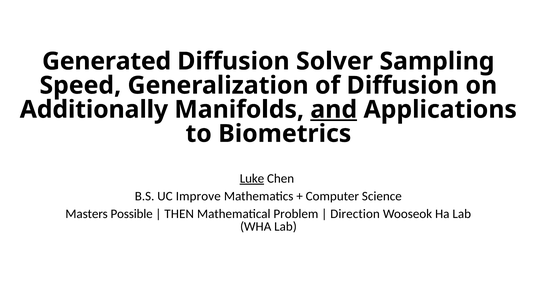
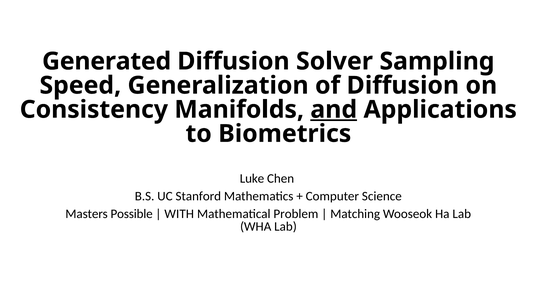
Additionally: Additionally -> Consistency
Luke underline: present -> none
Improve: Improve -> Stanford
THEN: THEN -> WITH
Direction: Direction -> Matching
